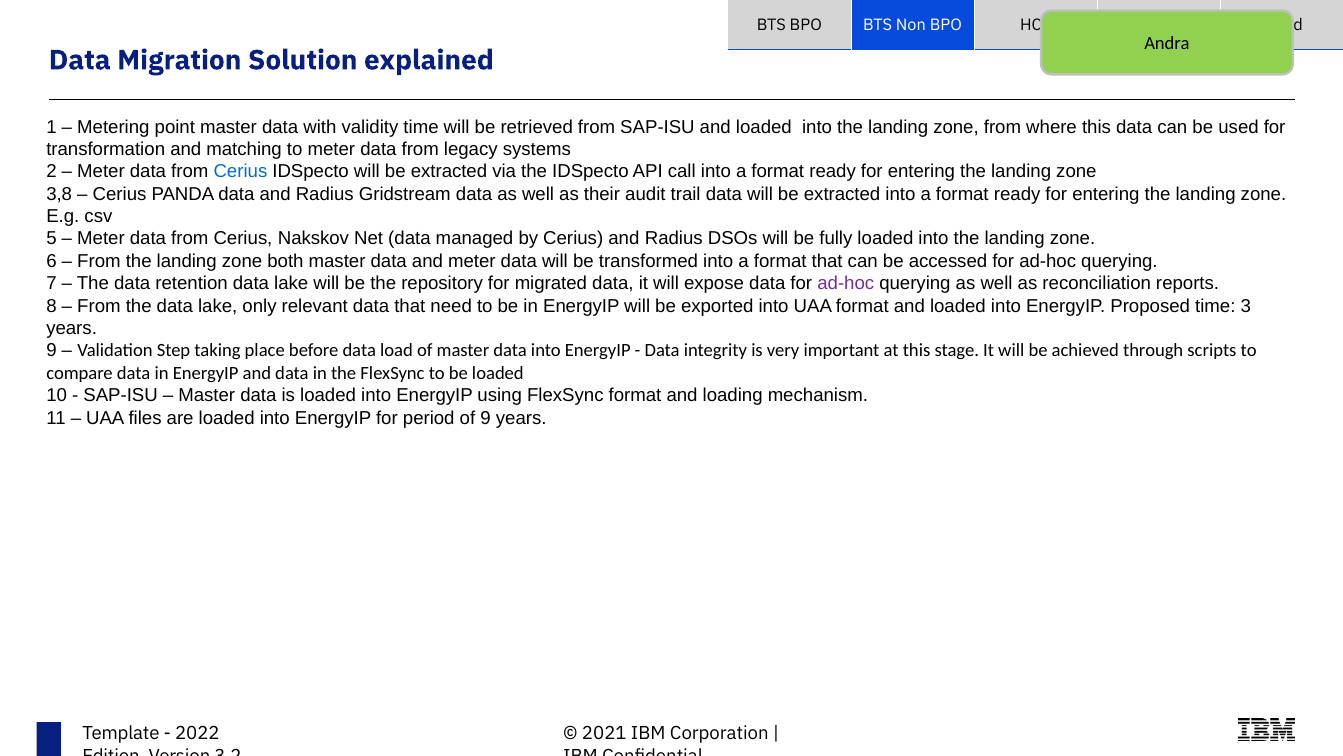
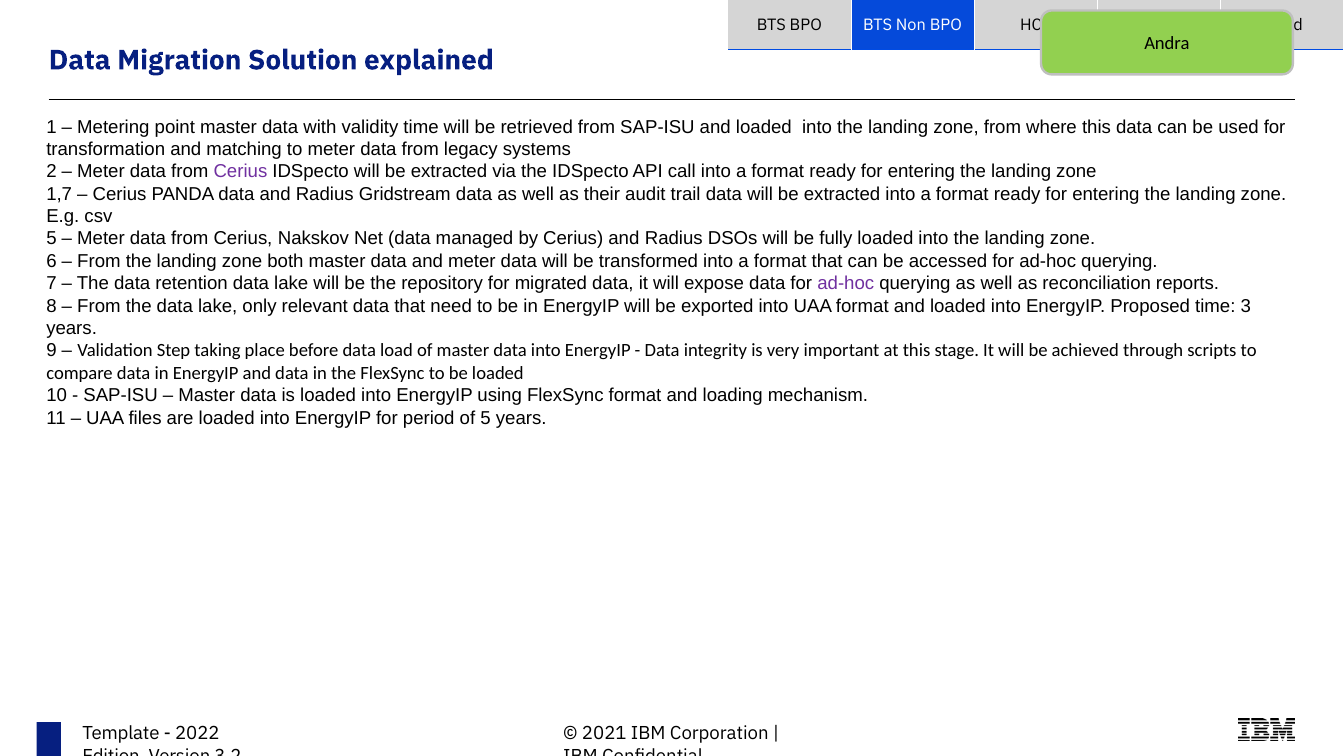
Cerius at (240, 172) colour: blue -> purple
3,8: 3,8 -> 1,7
of 9: 9 -> 5
